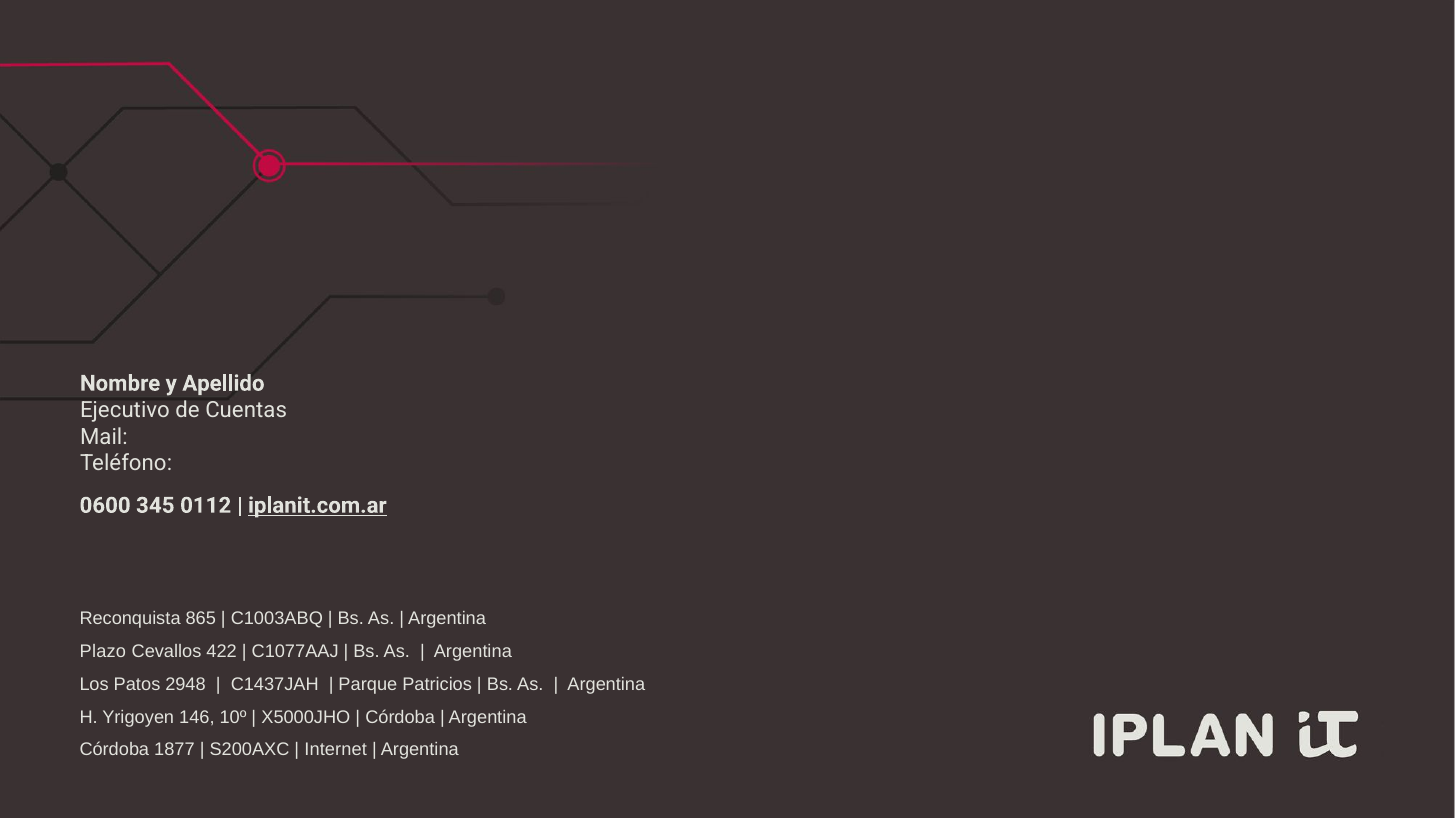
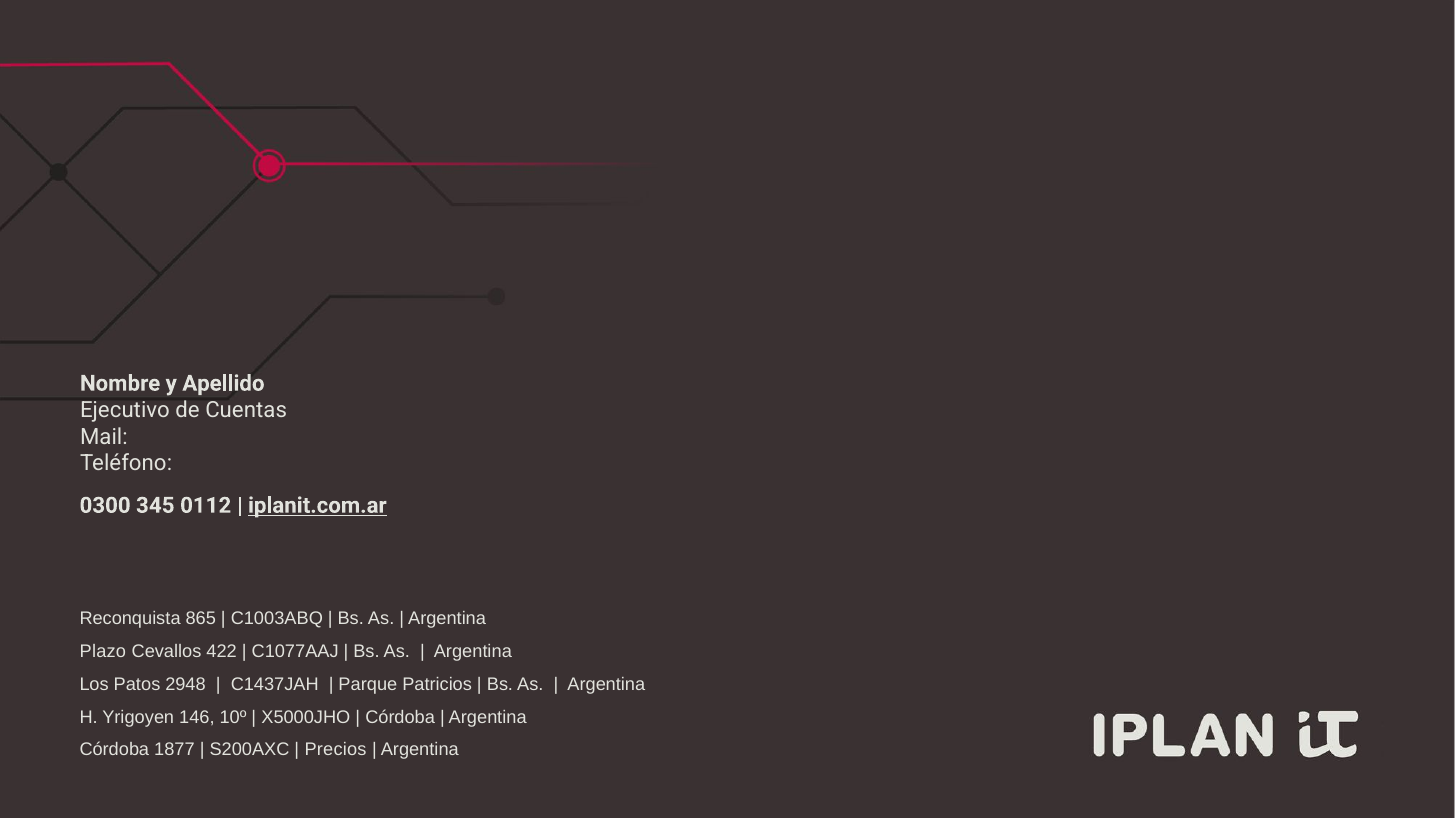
0600: 0600 -> 0300
Internet: Internet -> Precios
